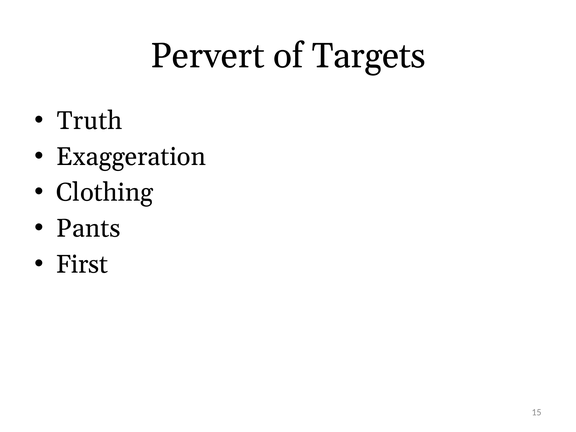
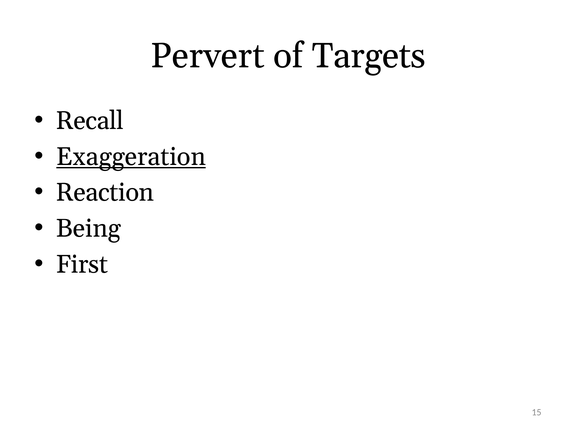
Truth: Truth -> Recall
Exaggeration underline: none -> present
Clothing: Clothing -> Reaction
Pants: Pants -> Being
